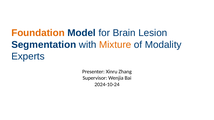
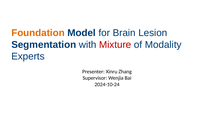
Mixture colour: orange -> red
